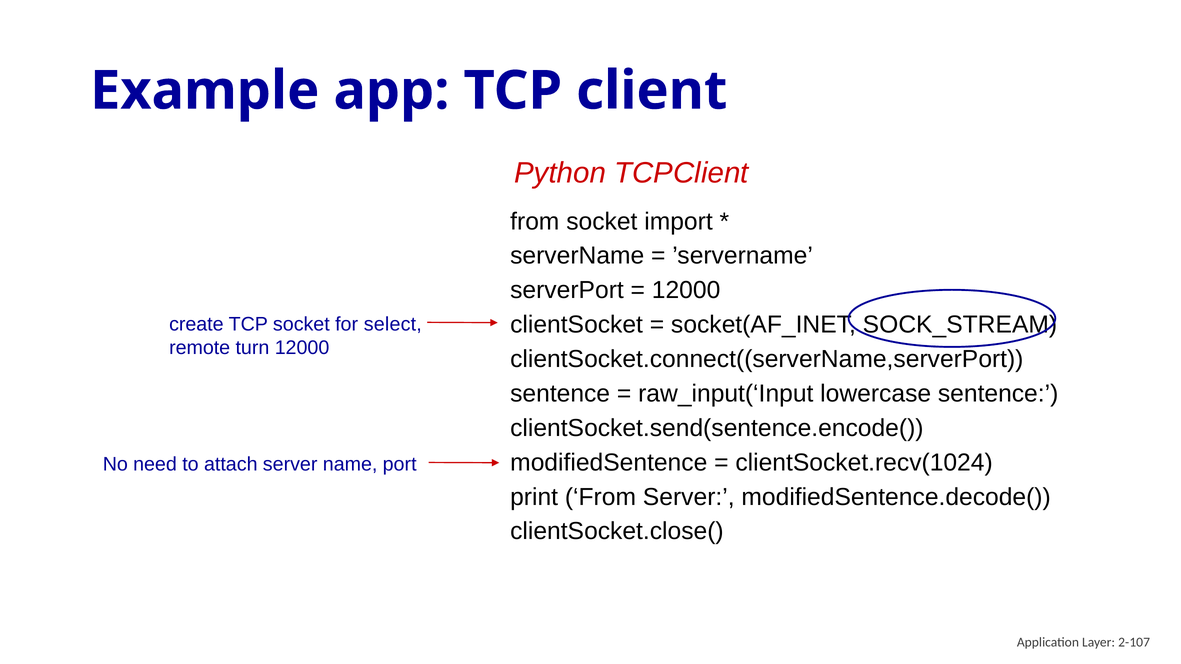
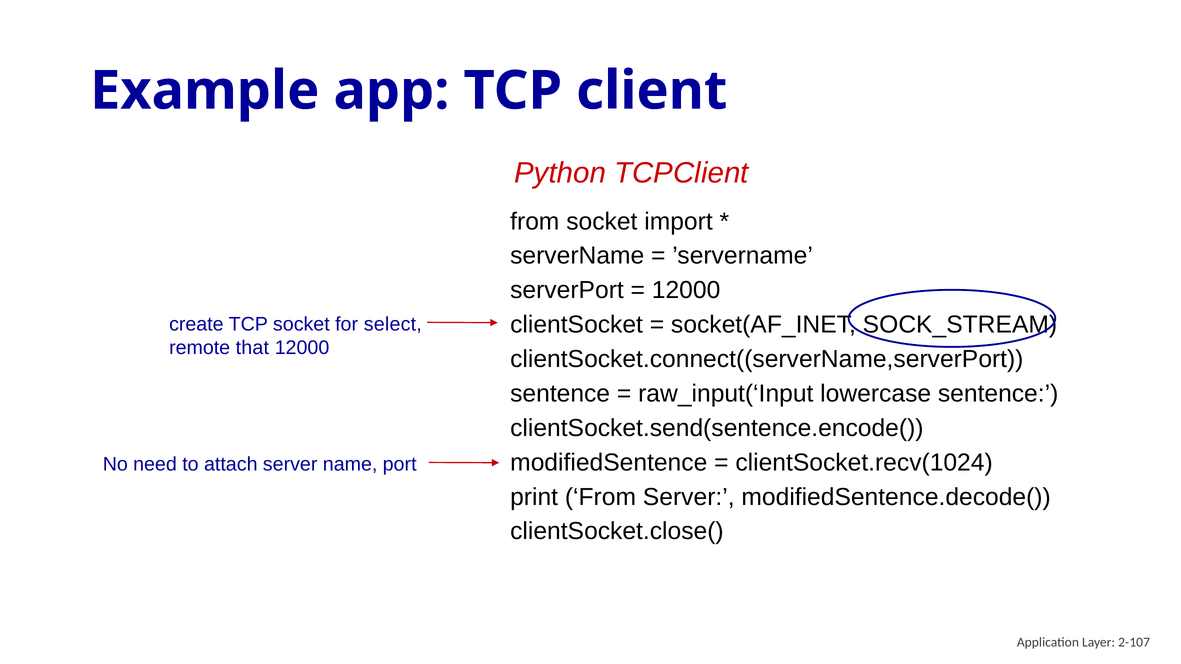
turn: turn -> that
